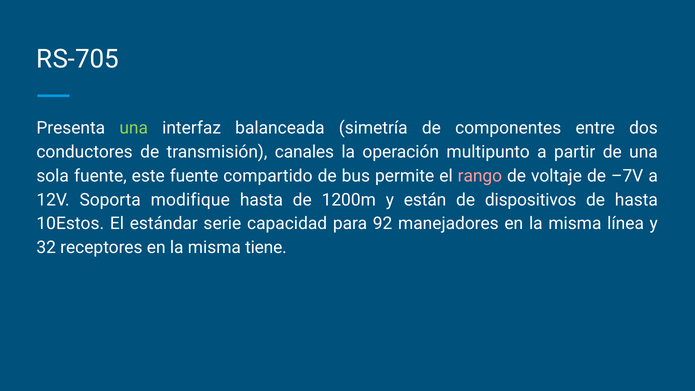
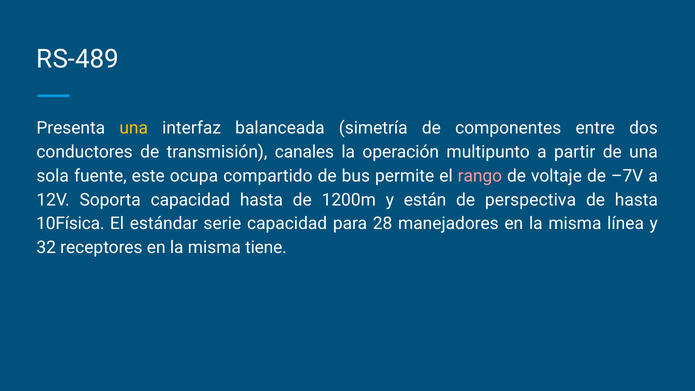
RS-705: RS-705 -> RS-489
una at (134, 128) colour: light green -> yellow
este fuente: fuente -> ocupa
Soporta modifique: modifique -> capacidad
dispositivos: dispositivos -> perspectiva
10Estos: 10Estos -> 10Física
92: 92 -> 28
